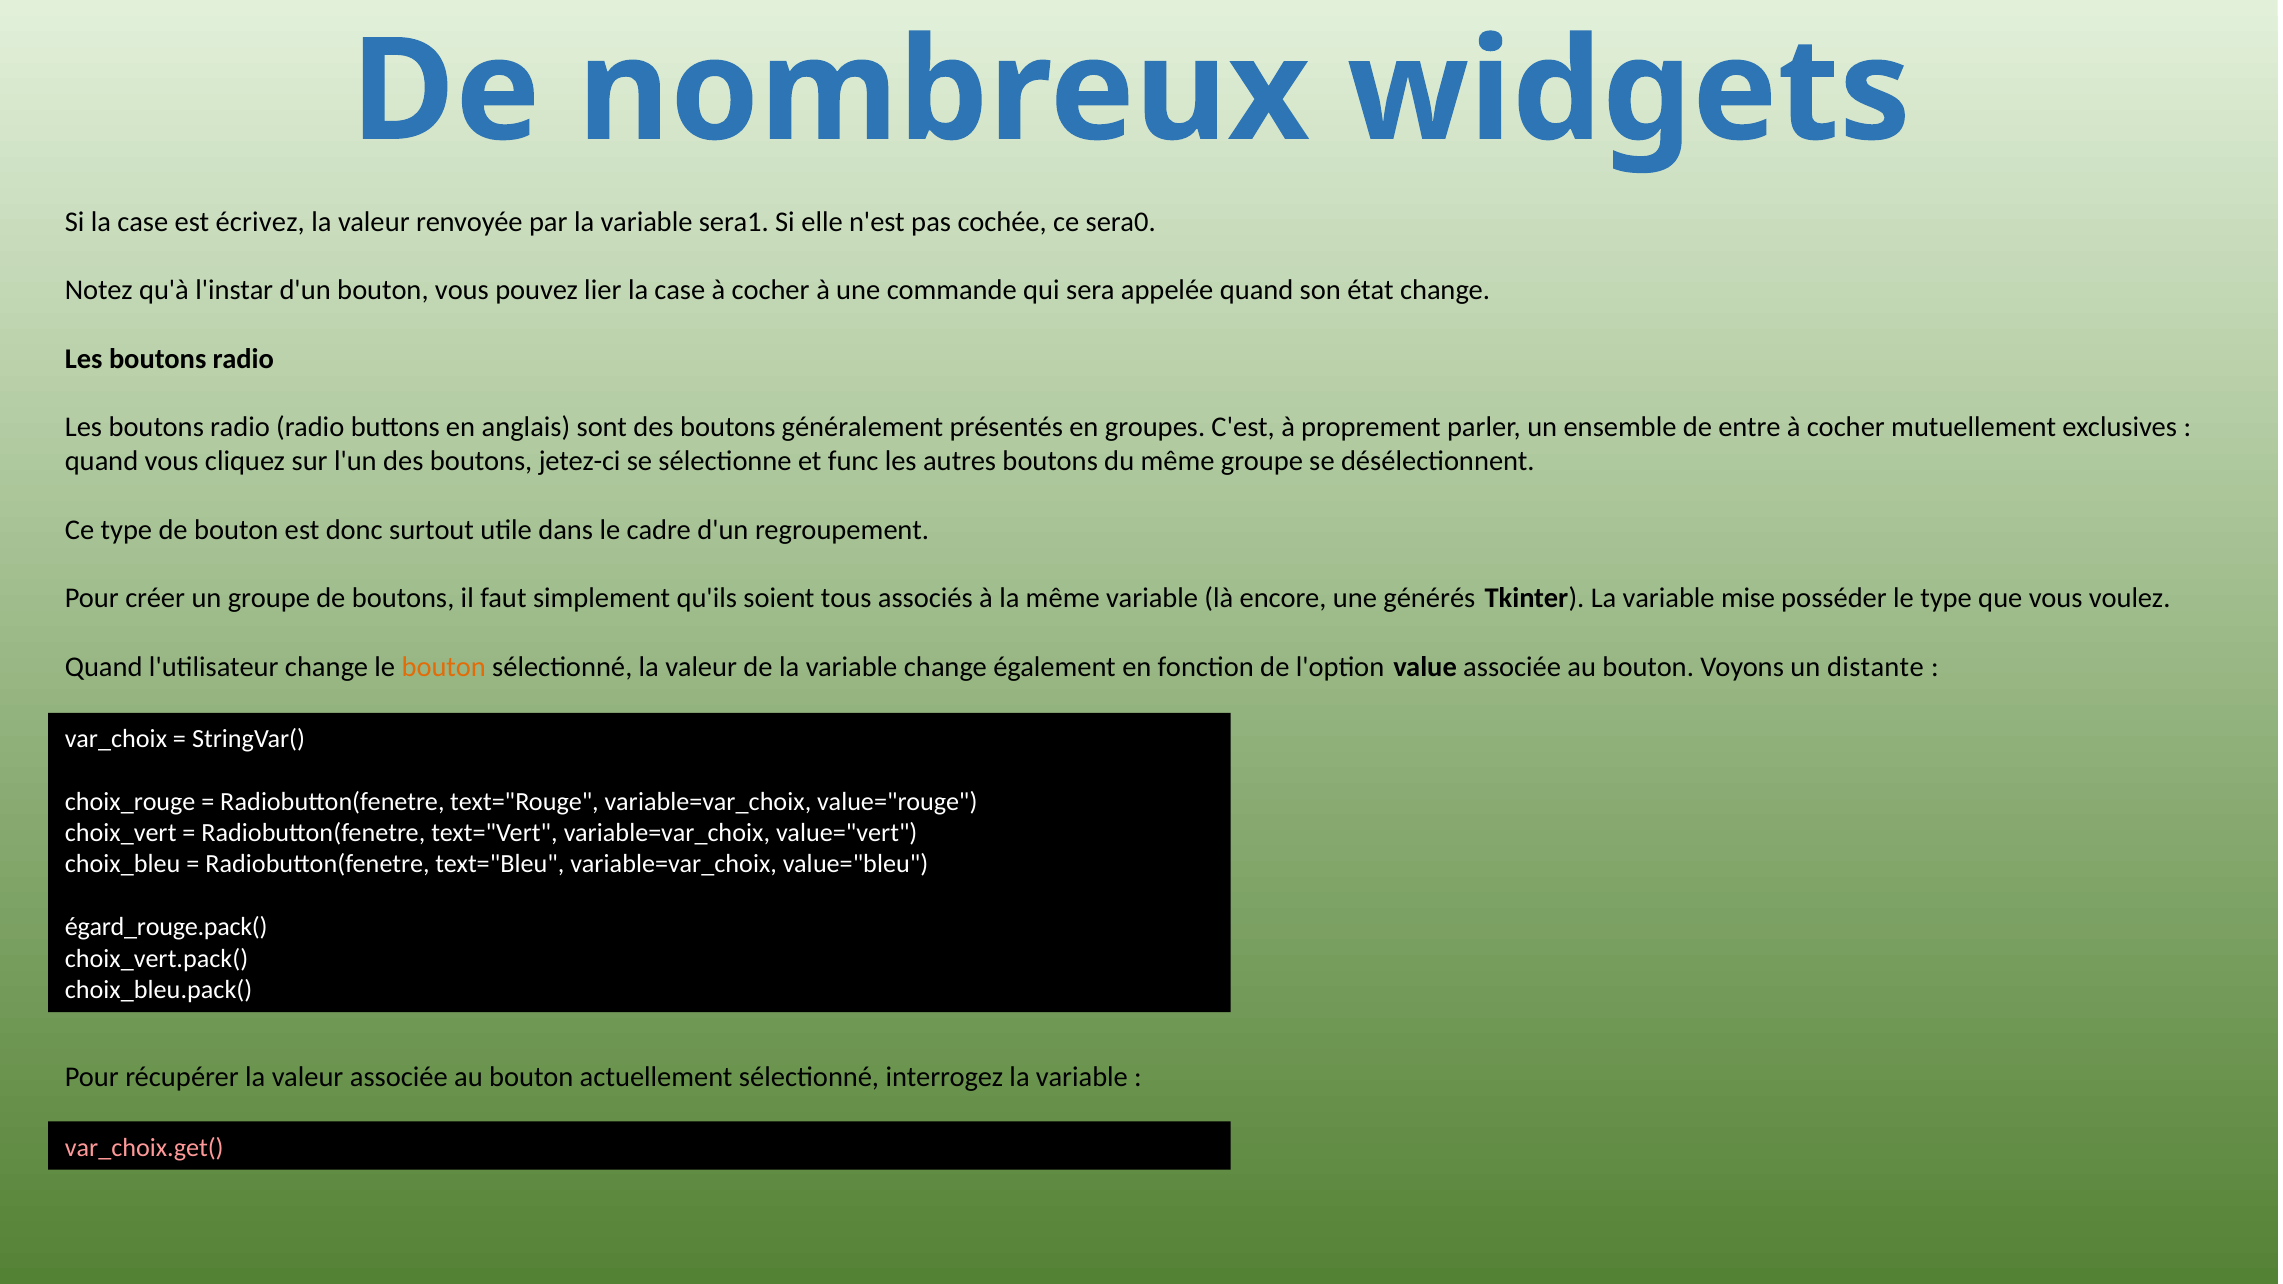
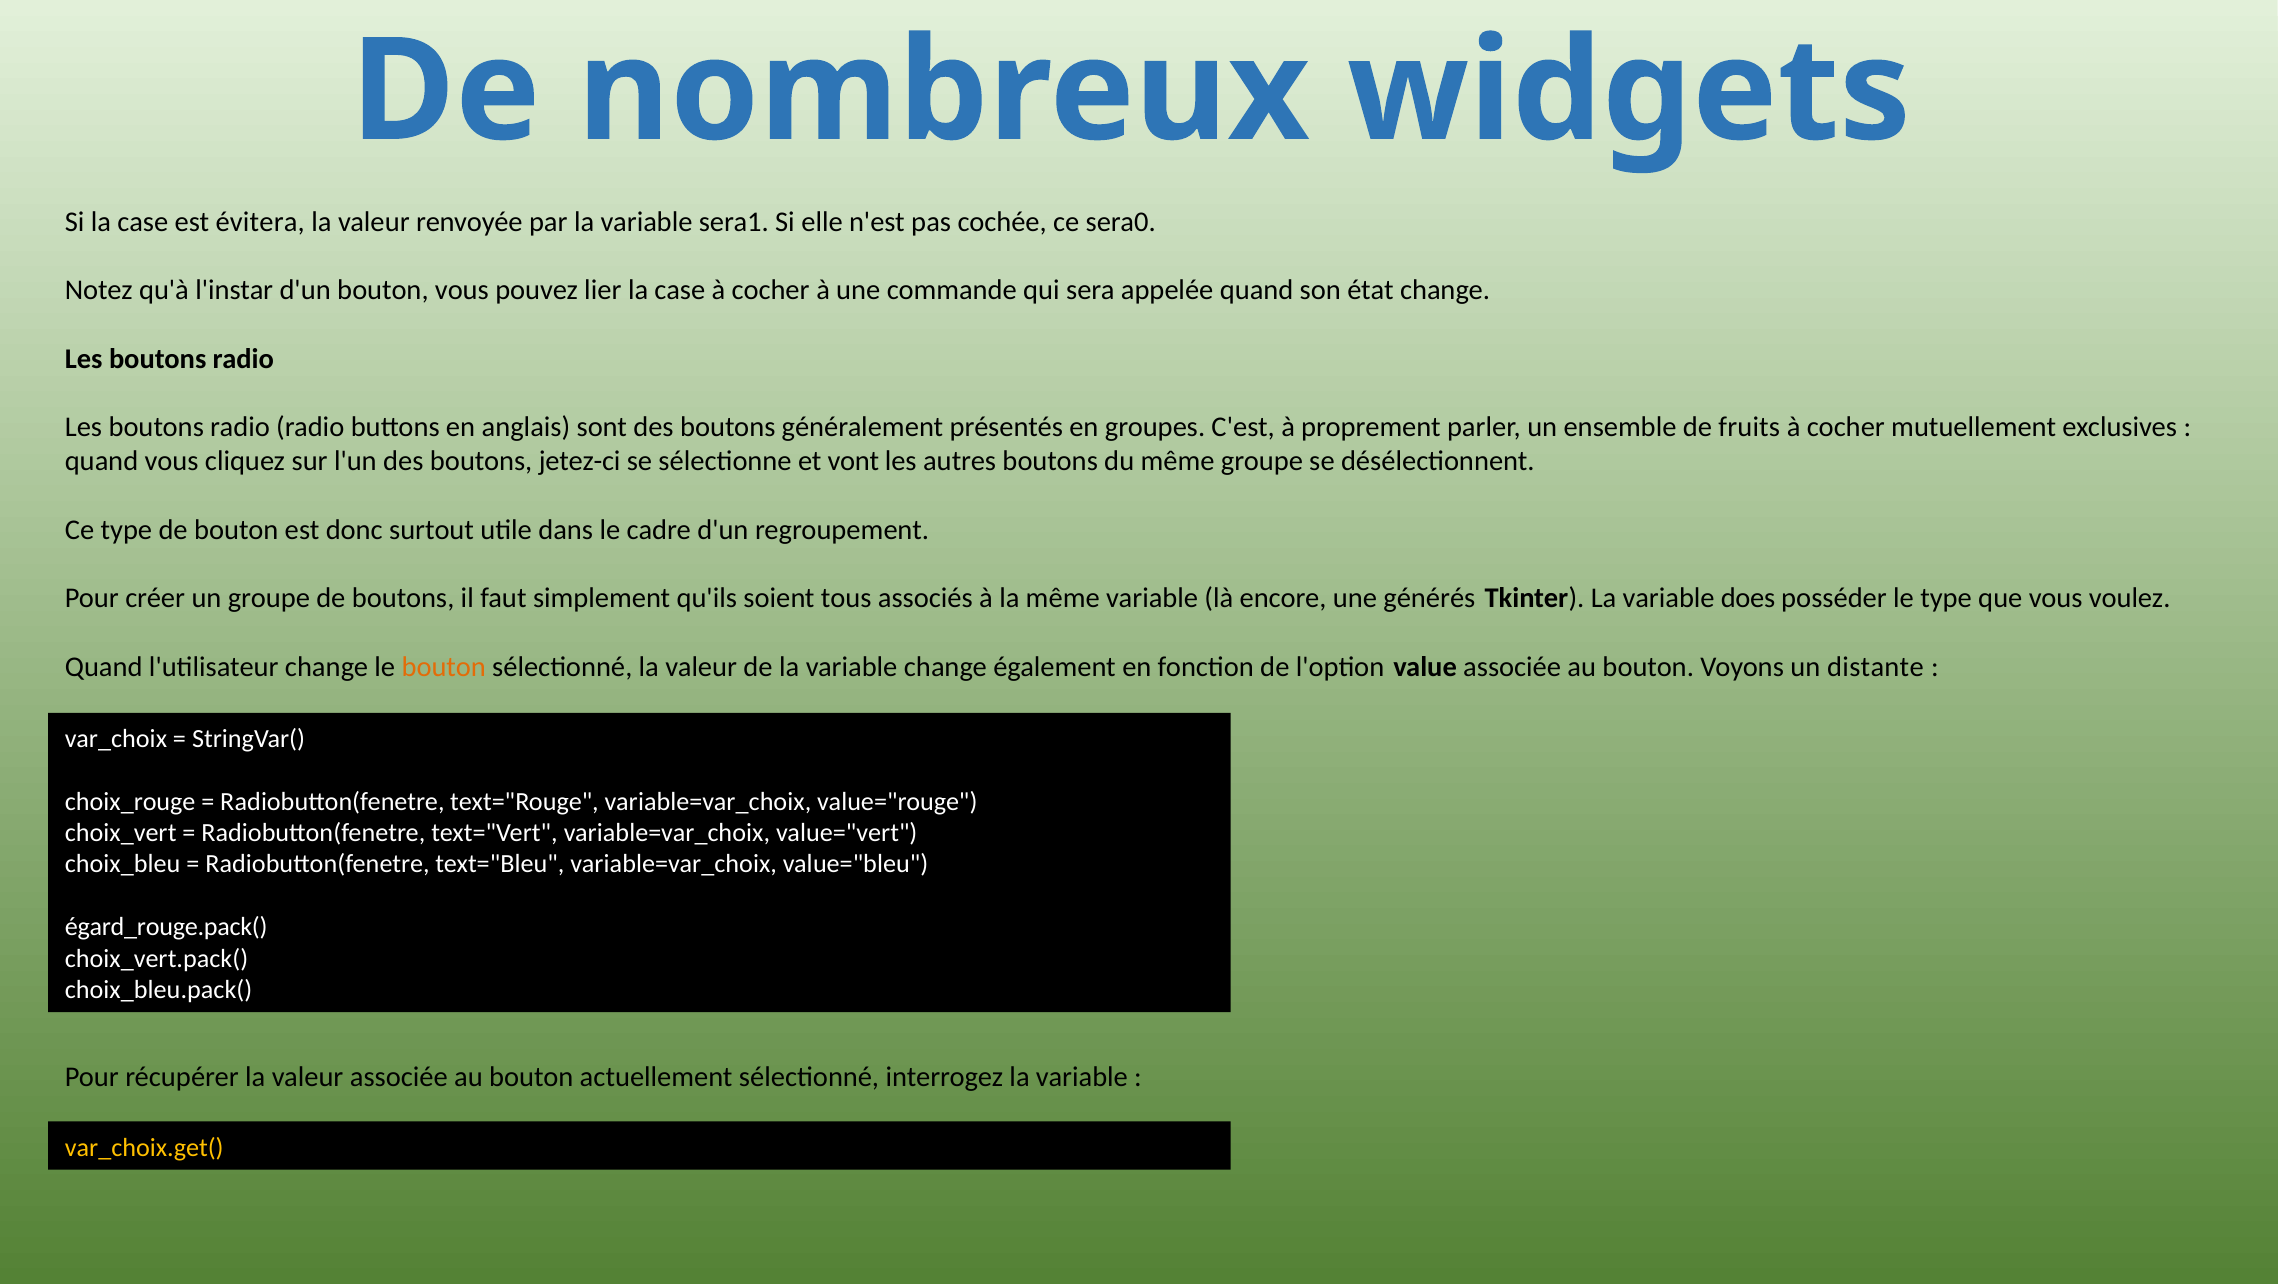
écrivez: écrivez -> évitera
entre: entre -> fruits
func: func -> vont
mise: mise -> does
var_choix.get( colour: pink -> yellow
